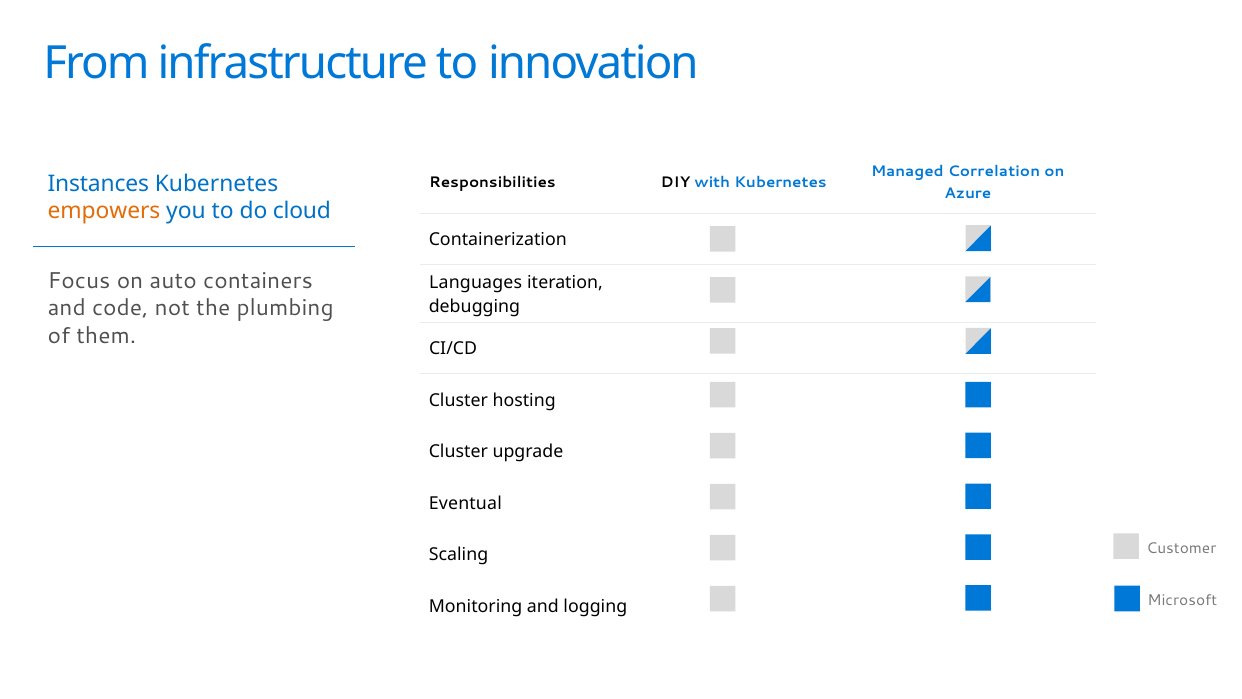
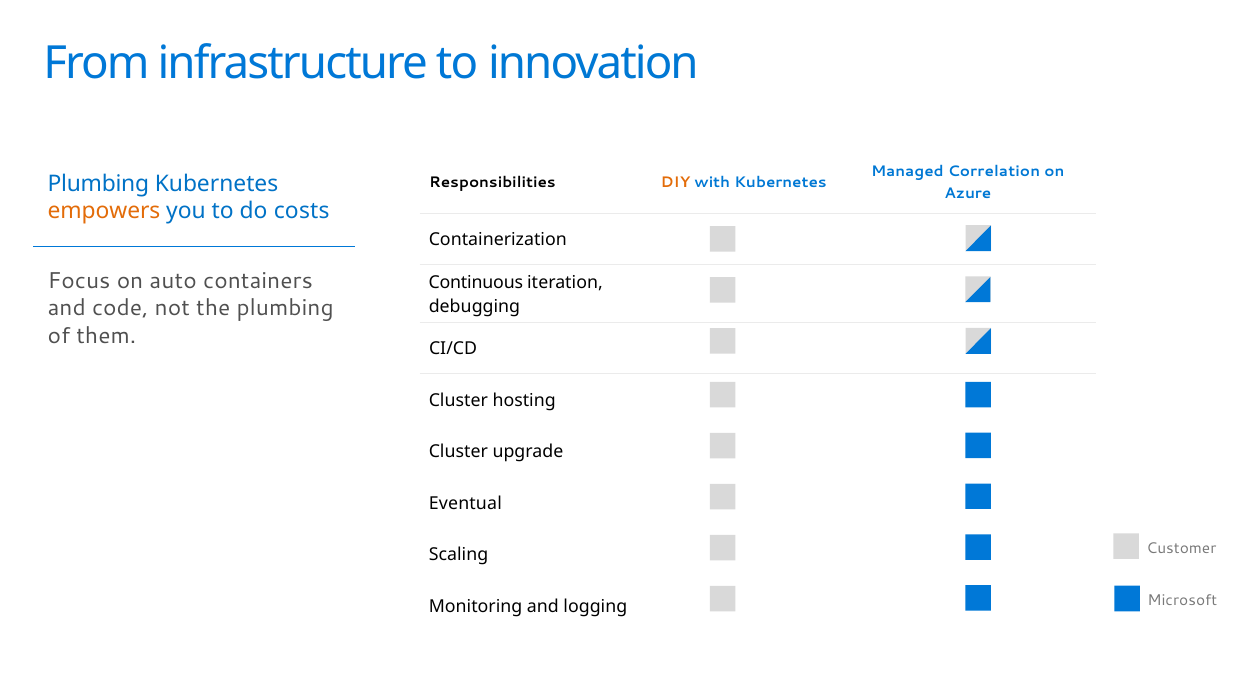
DIY colour: black -> orange
Instances at (98, 183): Instances -> Plumbing
cloud: cloud -> costs
Languages: Languages -> Continuous
